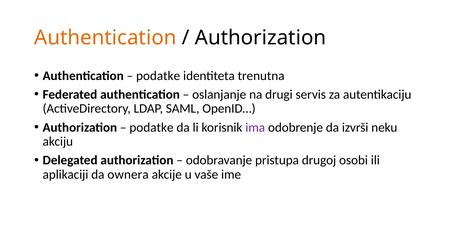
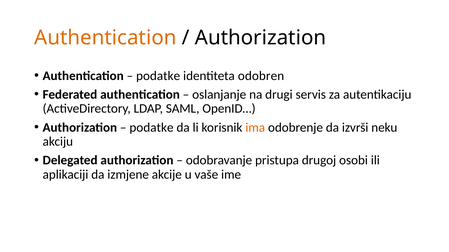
trenutna: trenutna -> odobren
ima colour: purple -> orange
ownera: ownera -> izmjene
